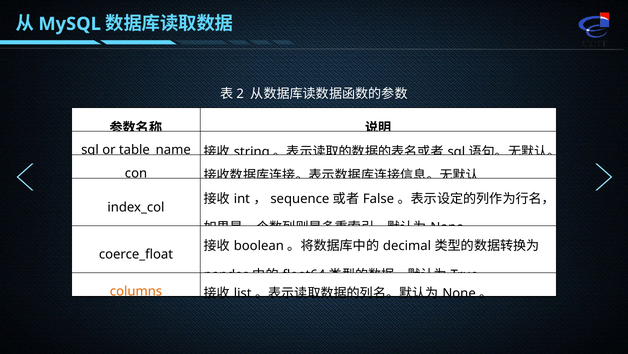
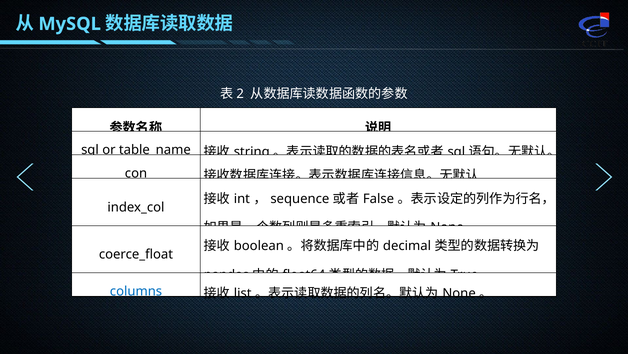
columns colour: orange -> blue
